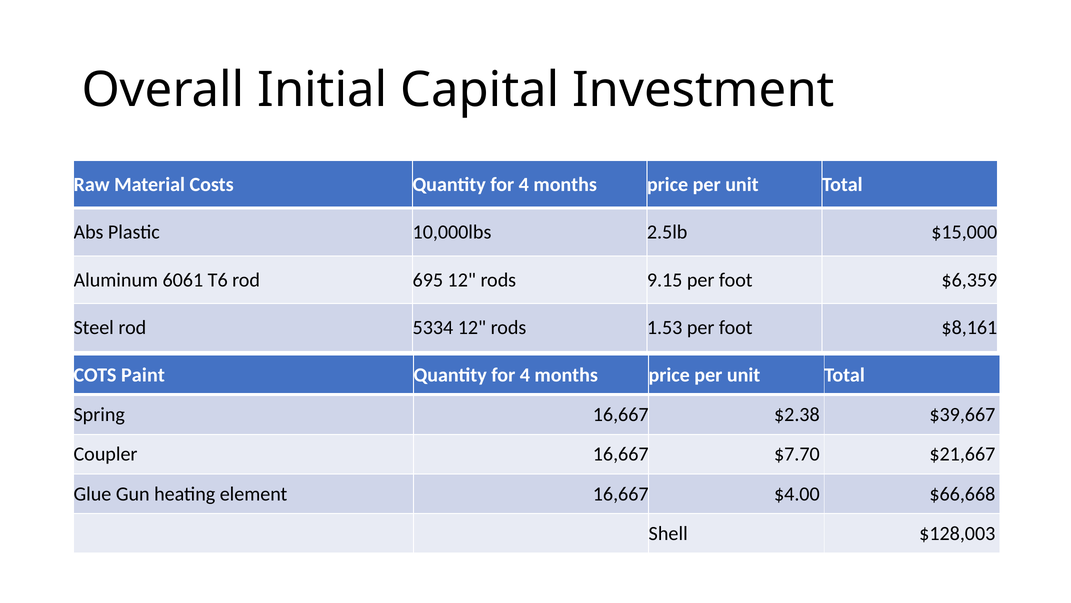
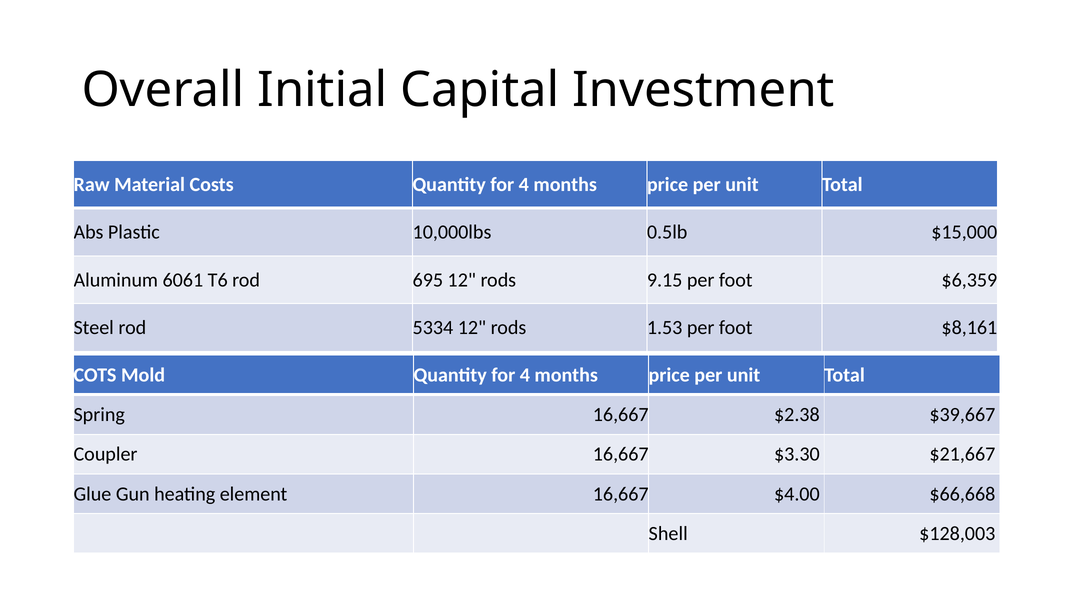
2.5lb: 2.5lb -> 0.5lb
Paint: Paint -> Mold
$7.70: $7.70 -> $3.30
